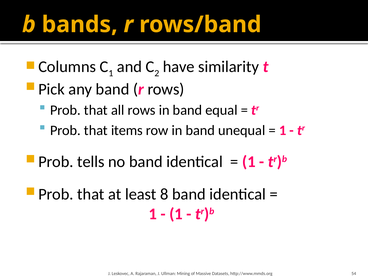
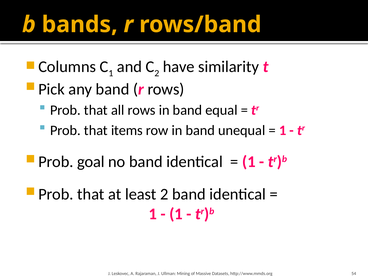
tells: tells -> goal
least 8: 8 -> 2
